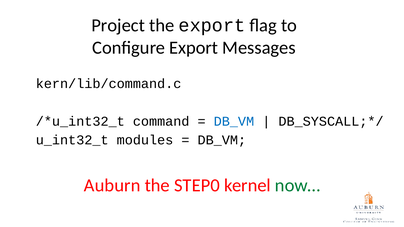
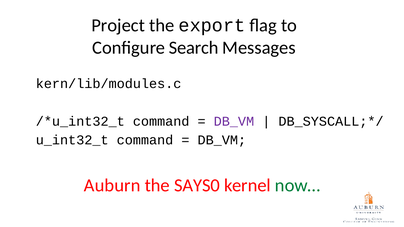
Configure Export: Export -> Search
kern/lib/command.c: kern/lib/command.c -> kern/lib/modules.c
DB_VM at (234, 121) colour: blue -> purple
u_int32_t modules: modules -> command
STEP0: STEP0 -> SAYS0
